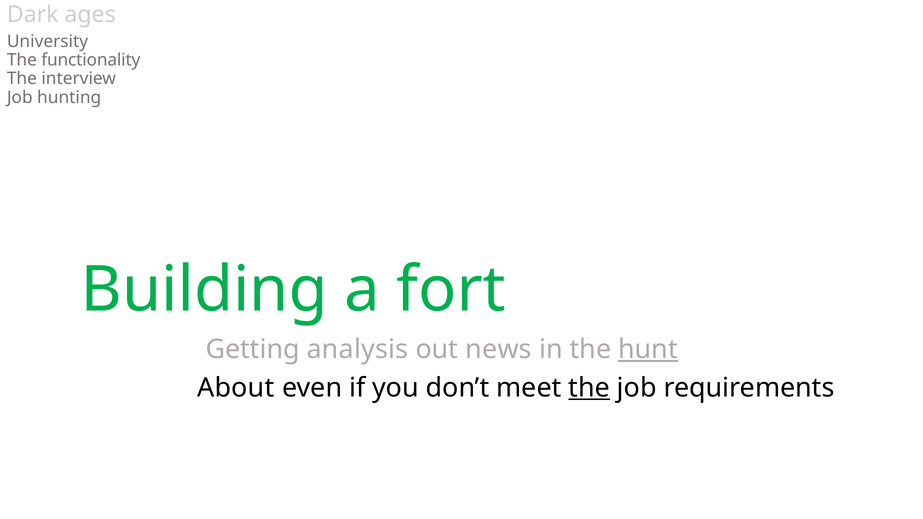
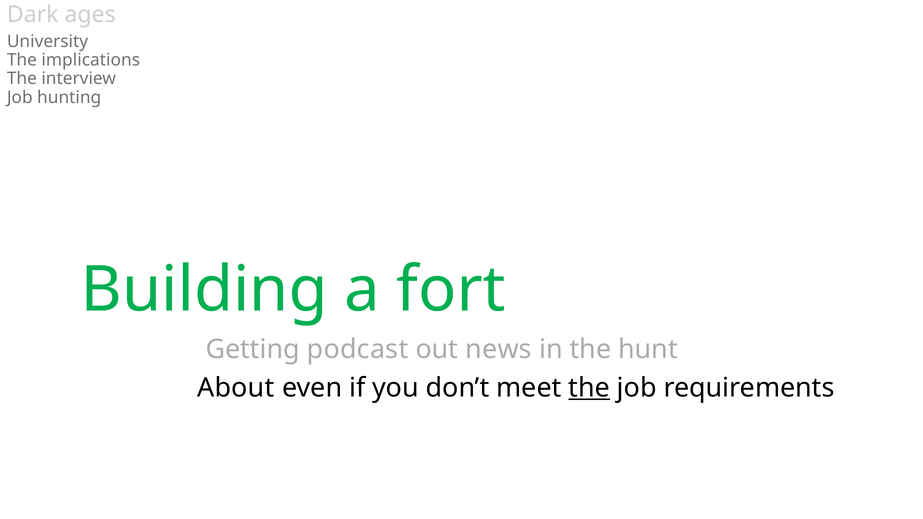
functionality: functionality -> implications
analysis: analysis -> podcast
hunt underline: present -> none
